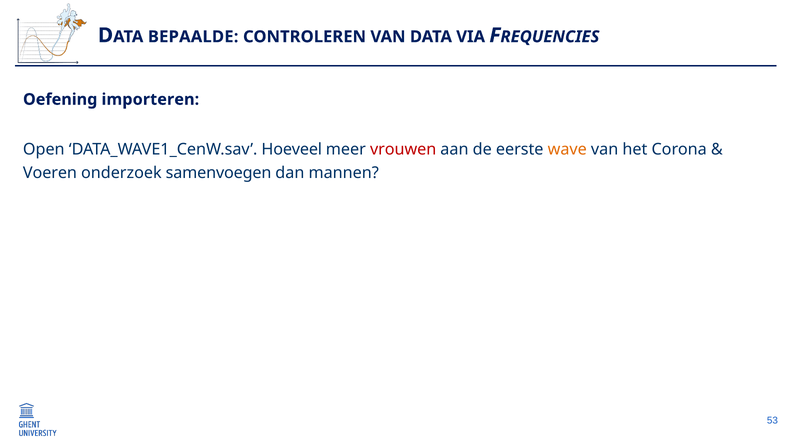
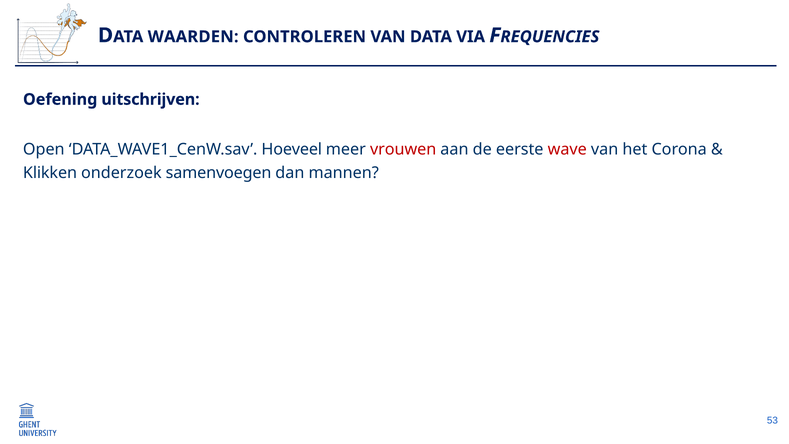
BEPAALDE: BEPAALDE -> WAARDEN
importeren: importeren -> uitschrijven
wave colour: orange -> red
Voeren: Voeren -> Klikken
